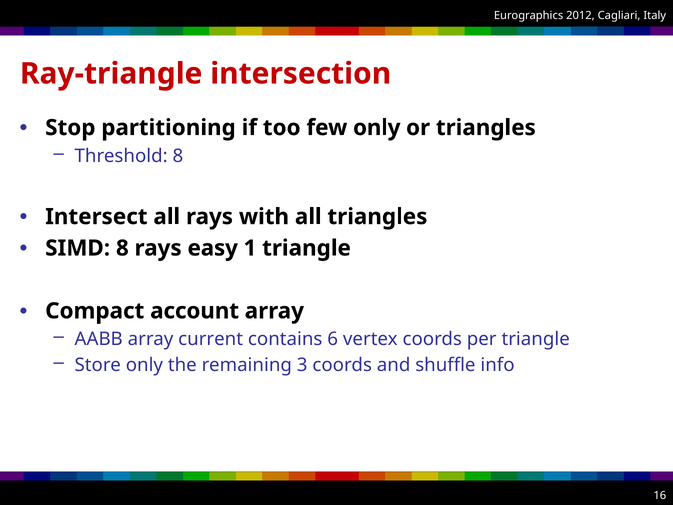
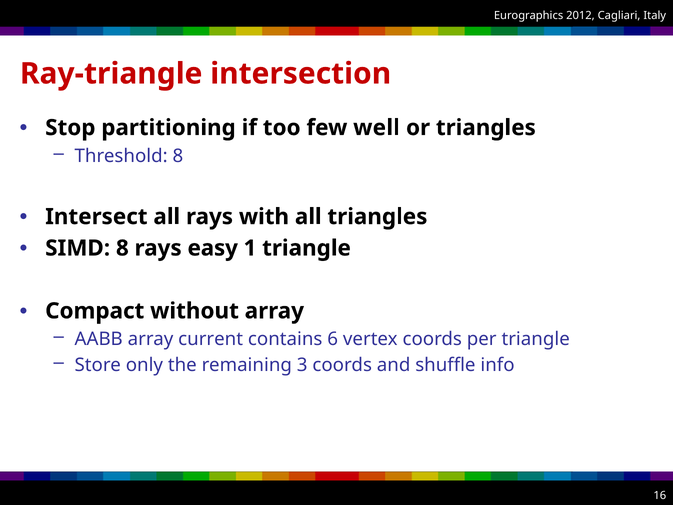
few only: only -> well
account: account -> without
